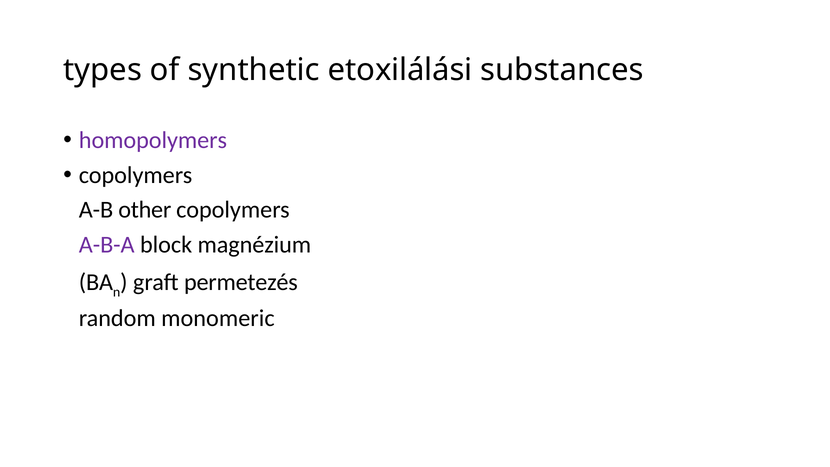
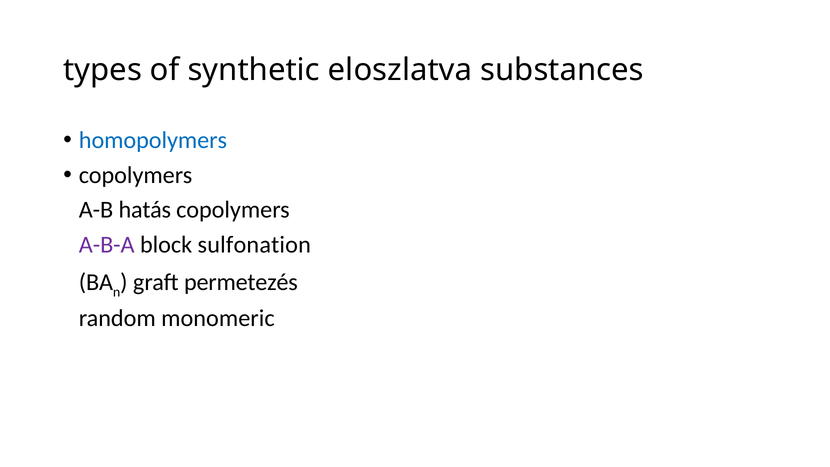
etoxilálási: etoxilálási -> eloszlatva
homopolymers colour: purple -> blue
other: other -> hatás
magnézium: magnézium -> sulfonation
